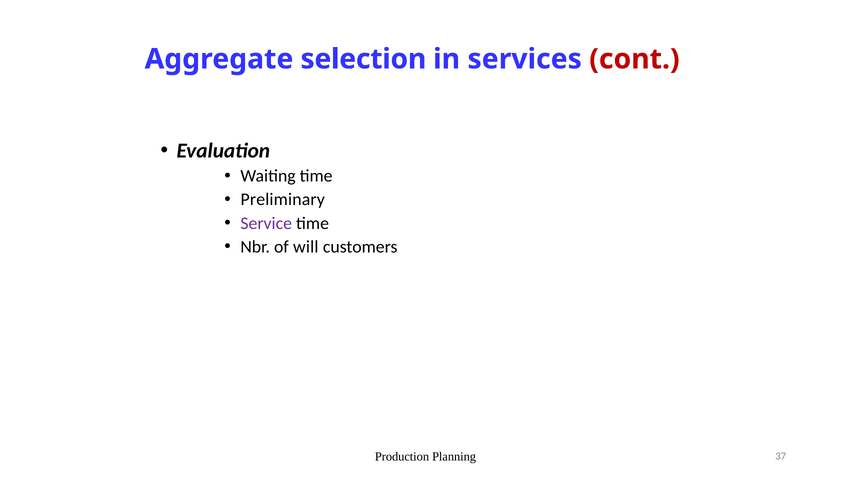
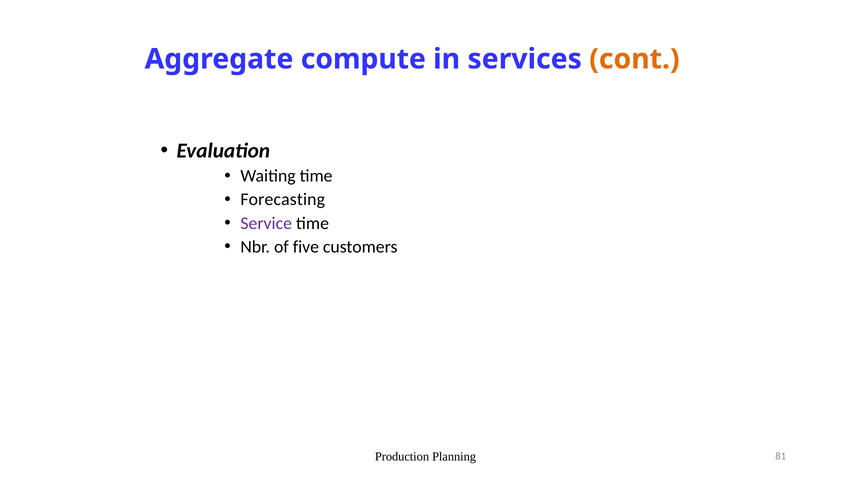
selection: selection -> compute
cont colour: red -> orange
Preliminary: Preliminary -> Forecasting
will: will -> five
37: 37 -> 81
